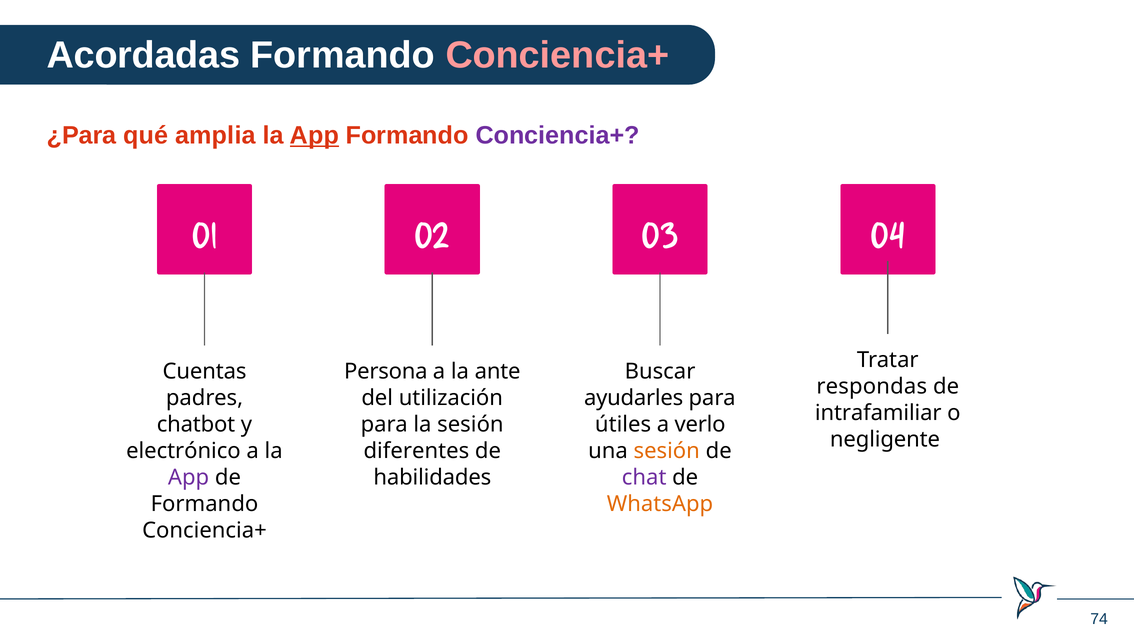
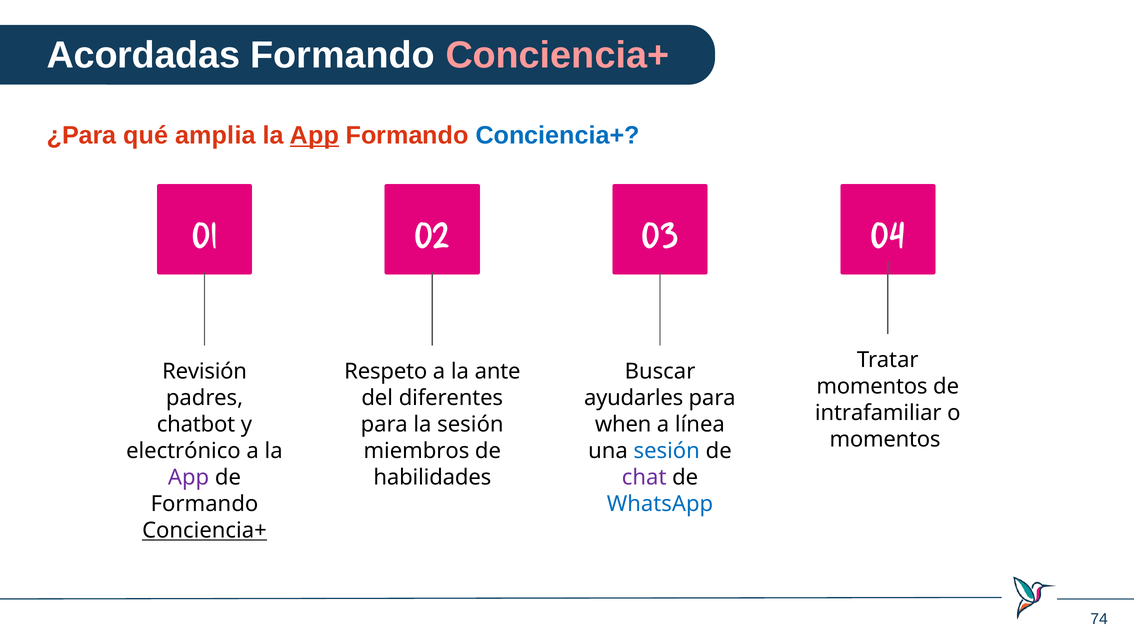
Conciencia+ at (558, 135) colour: purple -> blue
Cuentas: Cuentas -> Revisión
Persona: Persona -> Respeto
respondas at (872, 386): respondas -> momentos
utilización: utilización -> diferentes
útiles: útiles -> when
verlo: verlo -> línea
negligente at (885, 439): negligente -> momentos
diferentes: diferentes -> miembros
sesión at (667, 451) colour: orange -> blue
WhatsApp colour: orange -> blue
Conciencia+ at (204, 530) underline: none -> present
